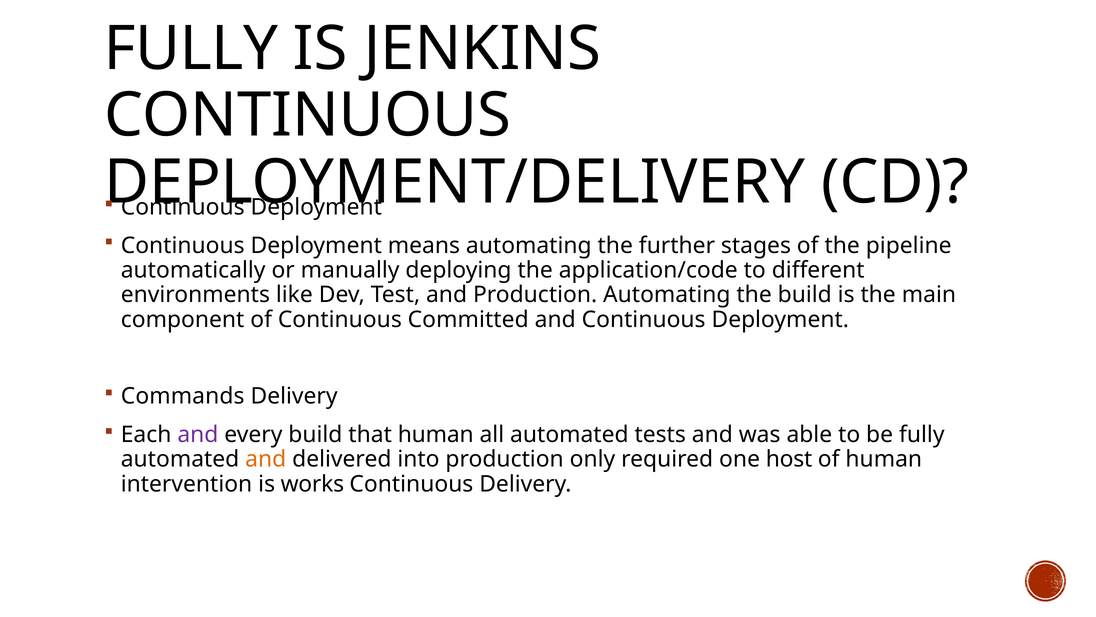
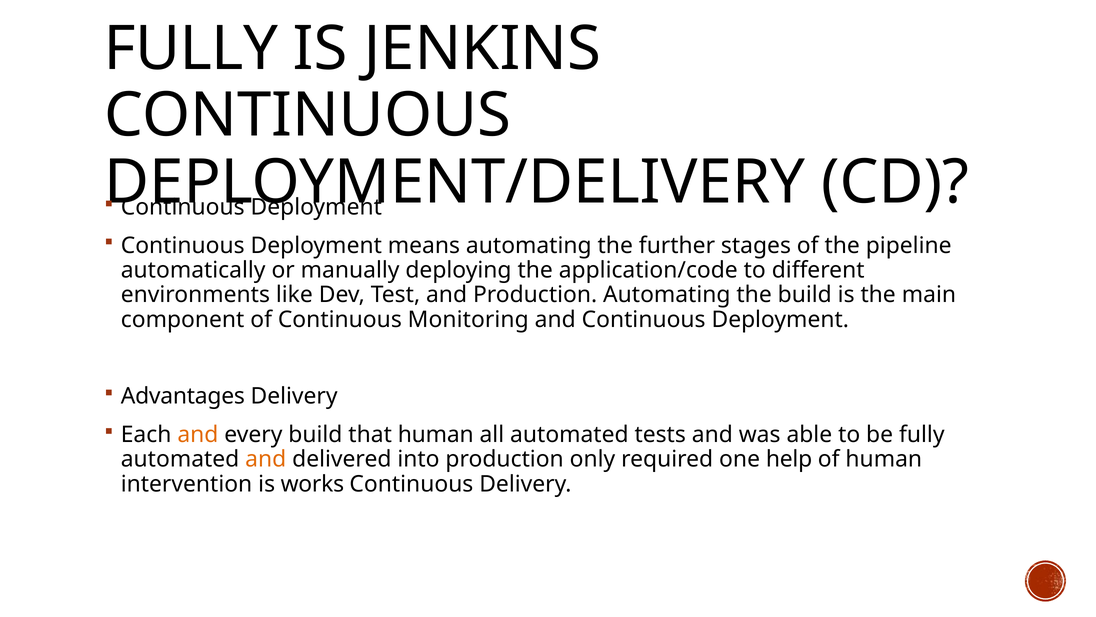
Committed: Committed -> Monitoring
Commands: Commands -> Advantages
and at (198, 434) colour: purple -> orange
host: host -> help
